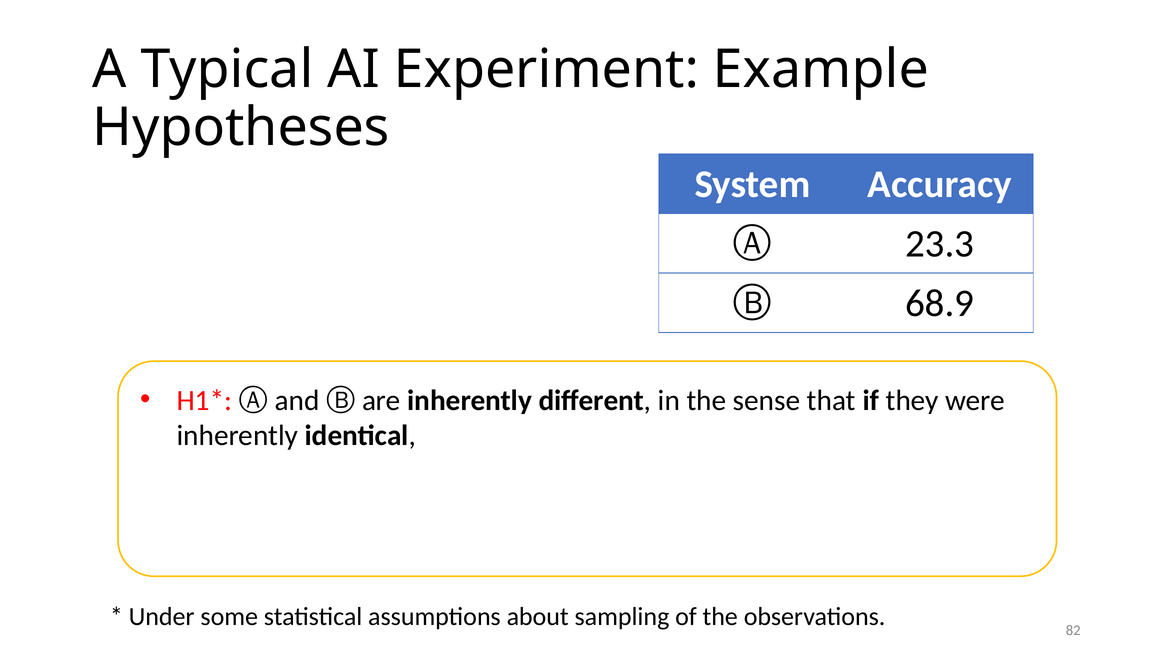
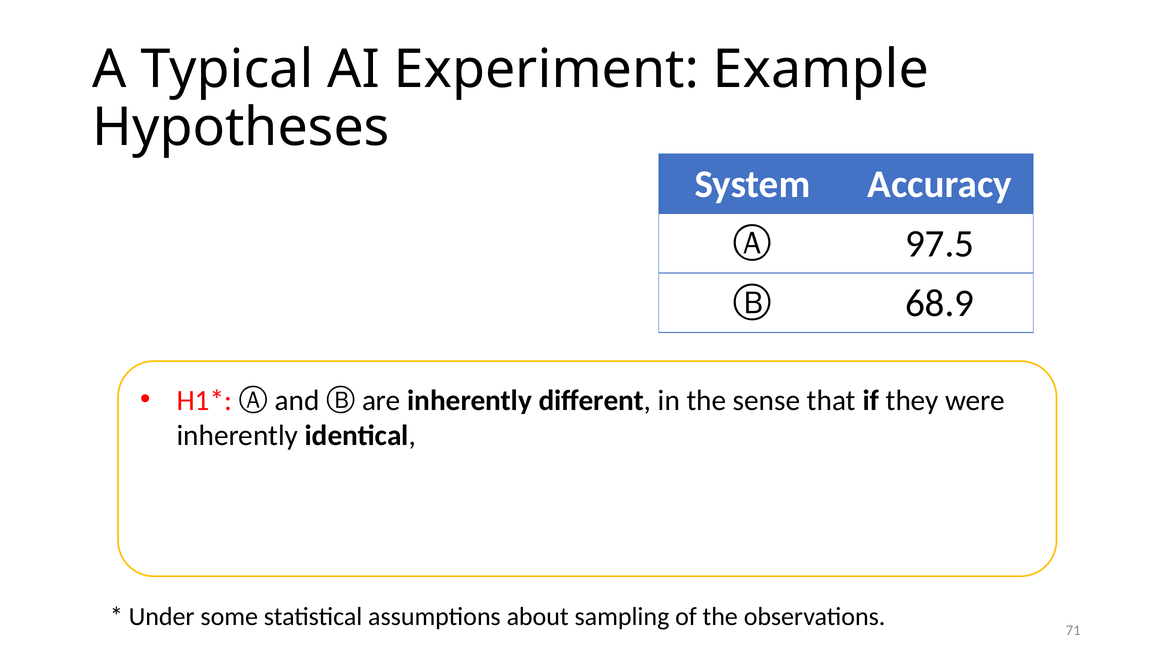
23.3: 23.3 -> 97.5
82: 82 -> 71
